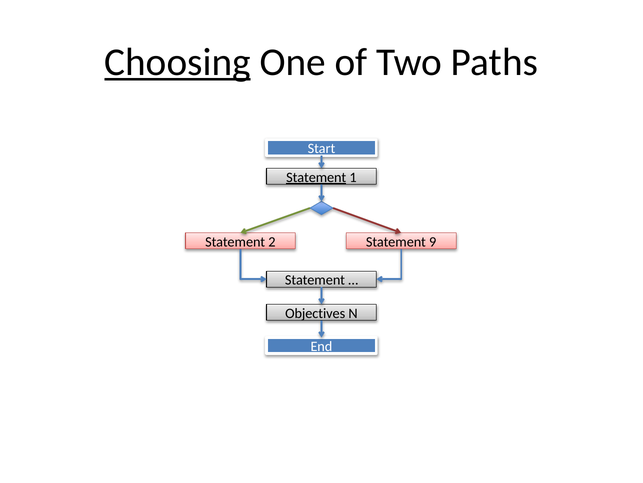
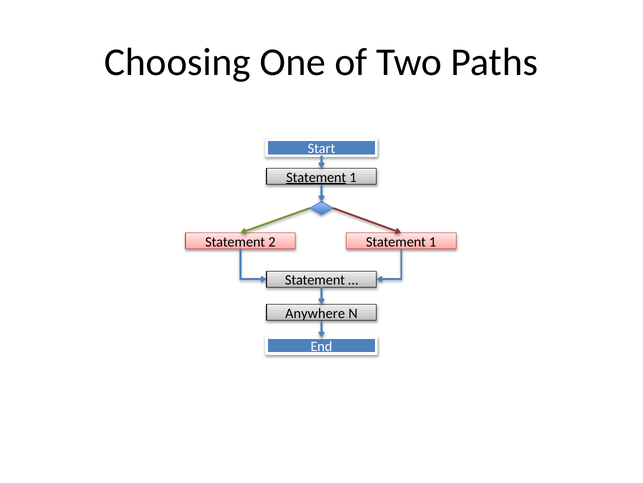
Choosing underline: present -> none
9 at (433, 241): 9 -> 1
Objectives: Objectives -> Anywhere
